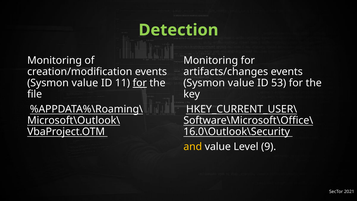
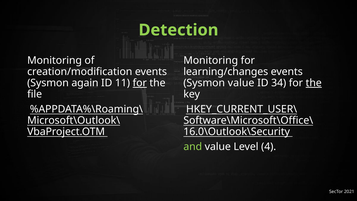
artifacts/changes: artifacts/changes -> learning/changes
value at (85, 83): value -> again
53: 53 -> 34
the at (314, 83) underline: none -> present
and colour: yellow -> light green
9: 9 -> 4
